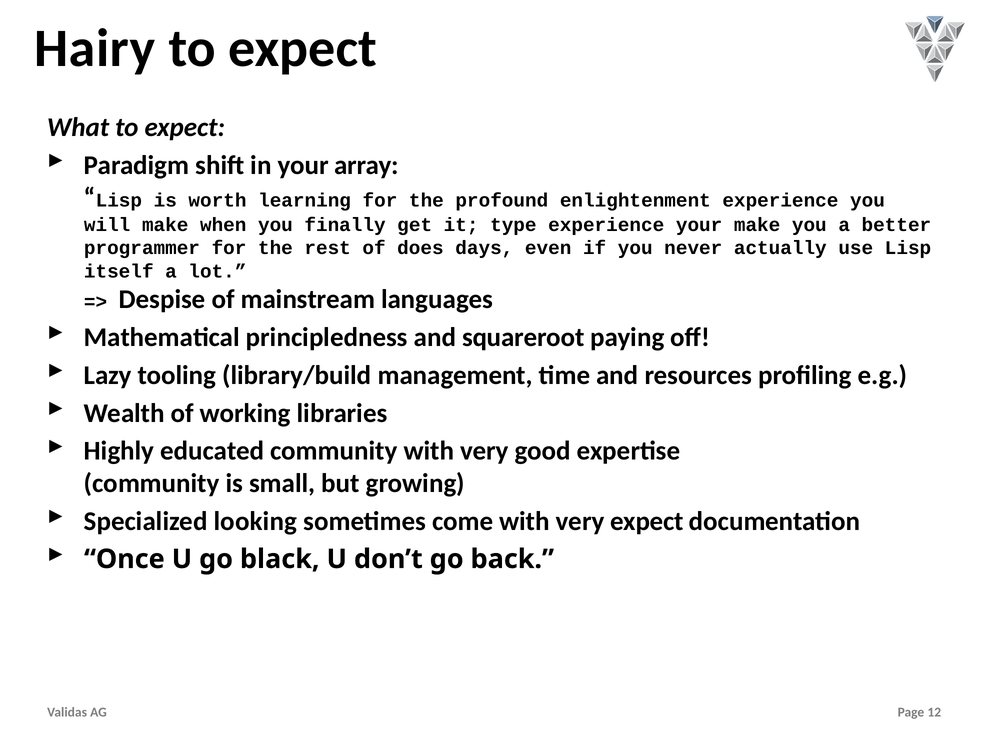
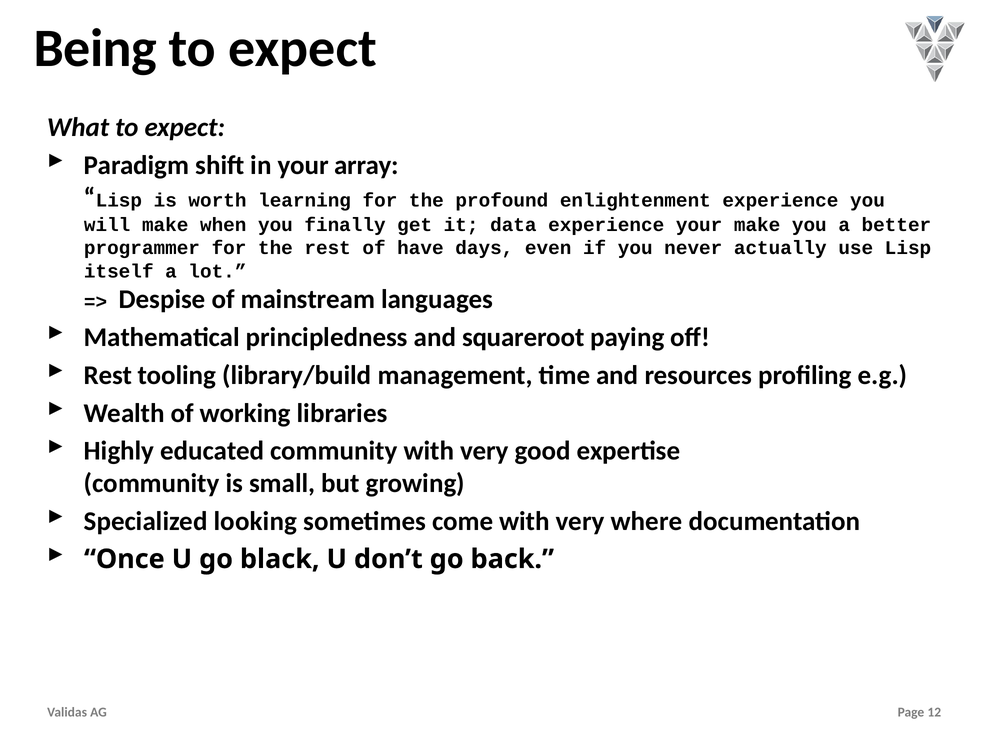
Hairy: Hairy -> Being
type: type -> data
does: does -> have
Lazy at (108, 375): Lazy -> Rest
very expect: expect -> where
